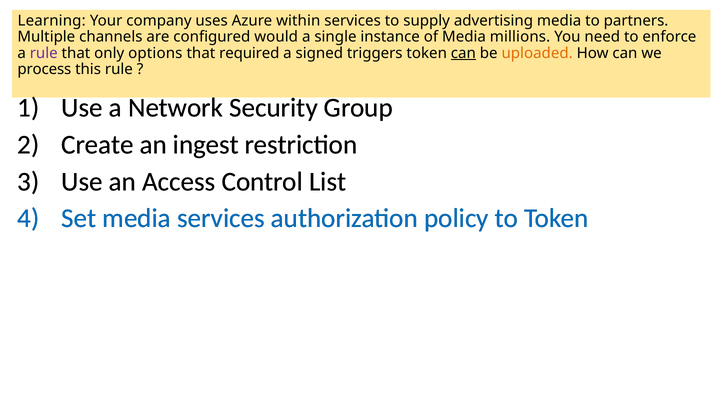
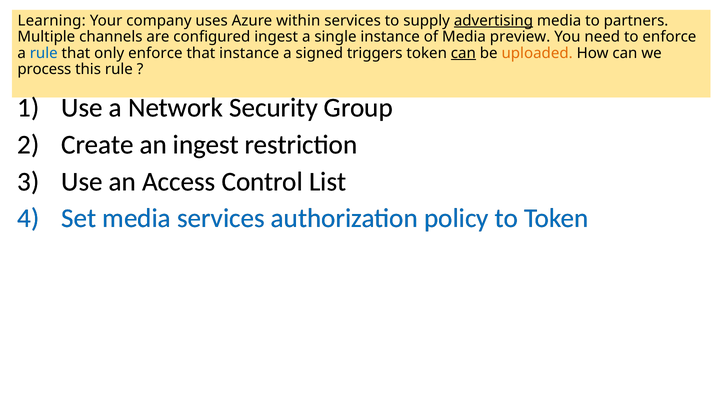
advertising underline: none -> present
configured would: would -> ingest
millions: millions -> preview
rule at (44, 53) colour: purple -> blue
only options: options -> enforce
that required: required -> instance
